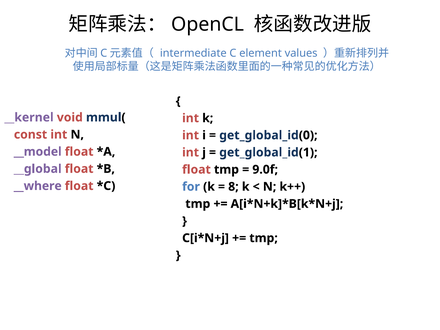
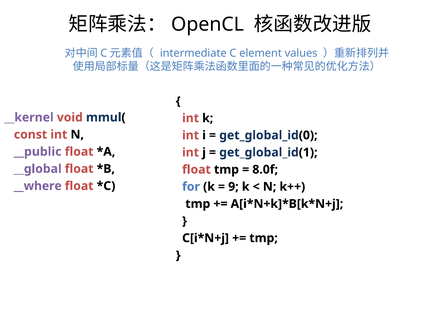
__model: __model -> __public
9.0f: 9.0f -> 8.0f
8: 8 -> 9
